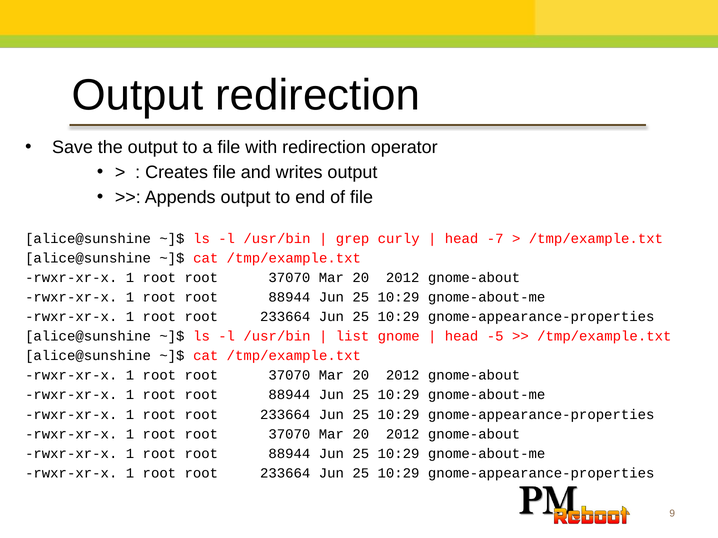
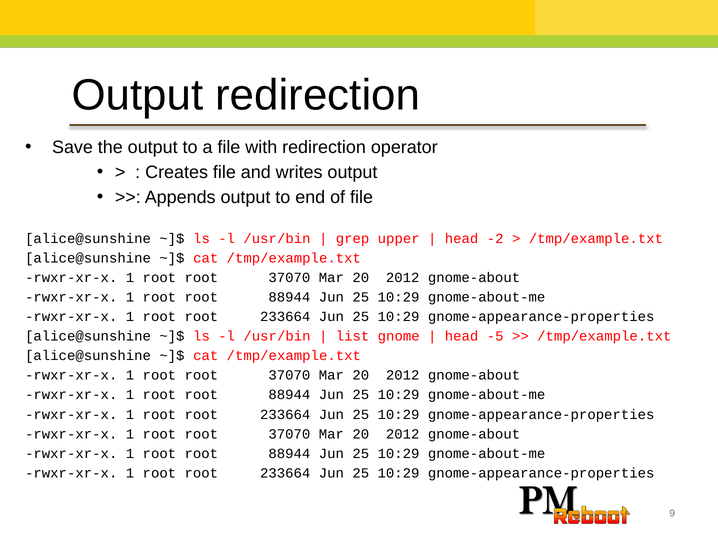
curly: curly -> upper
-7: -7 -> -2
